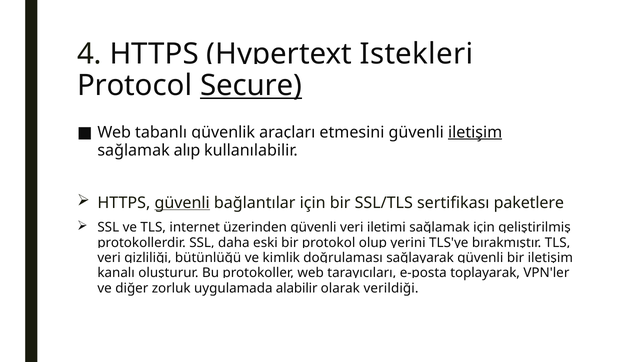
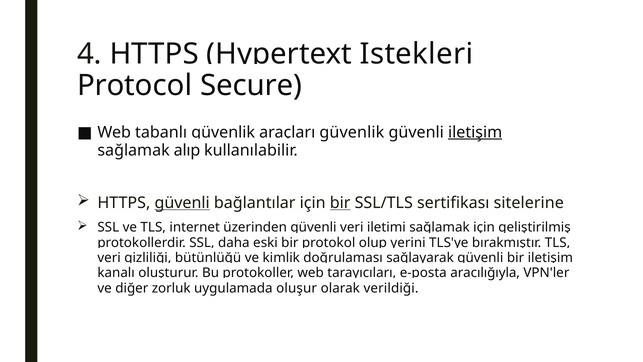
Secure underline: present -> none
etmesini at (352, 132): etmesini -> güvenlik
bir at (340, 203) underline: none -> present
paketlere: paketlere -> sitelerine
toplayarak: toplayarak -> aracılığıyla
alabilir: alabilir -> oluşur
